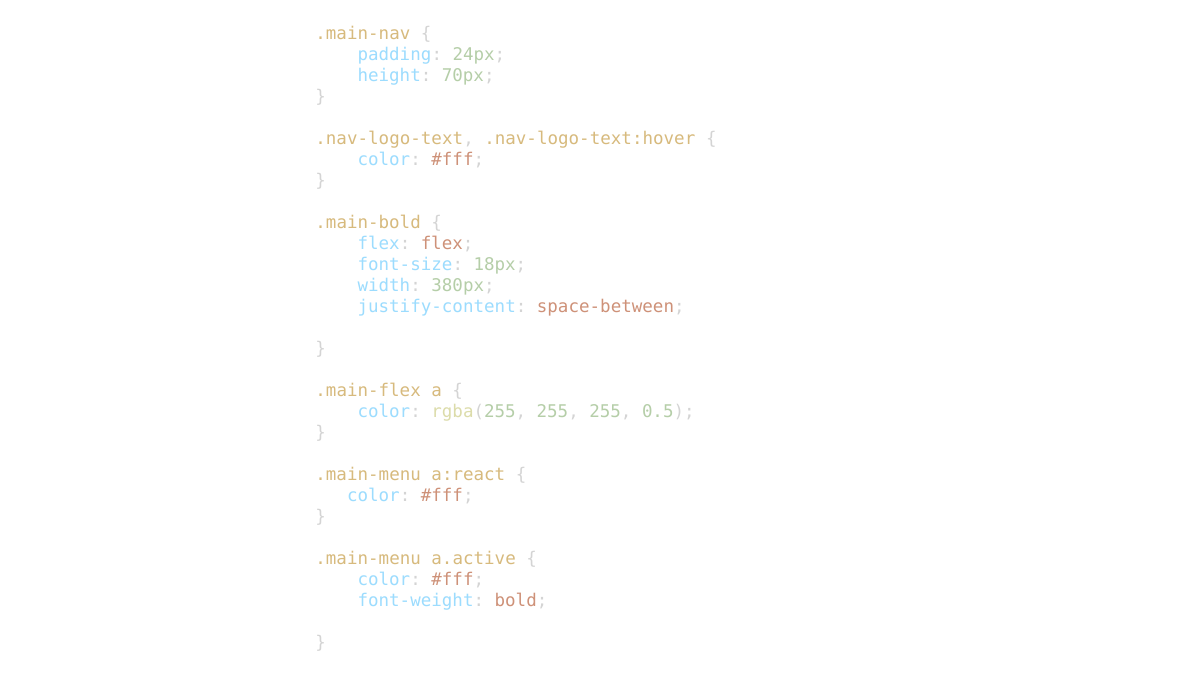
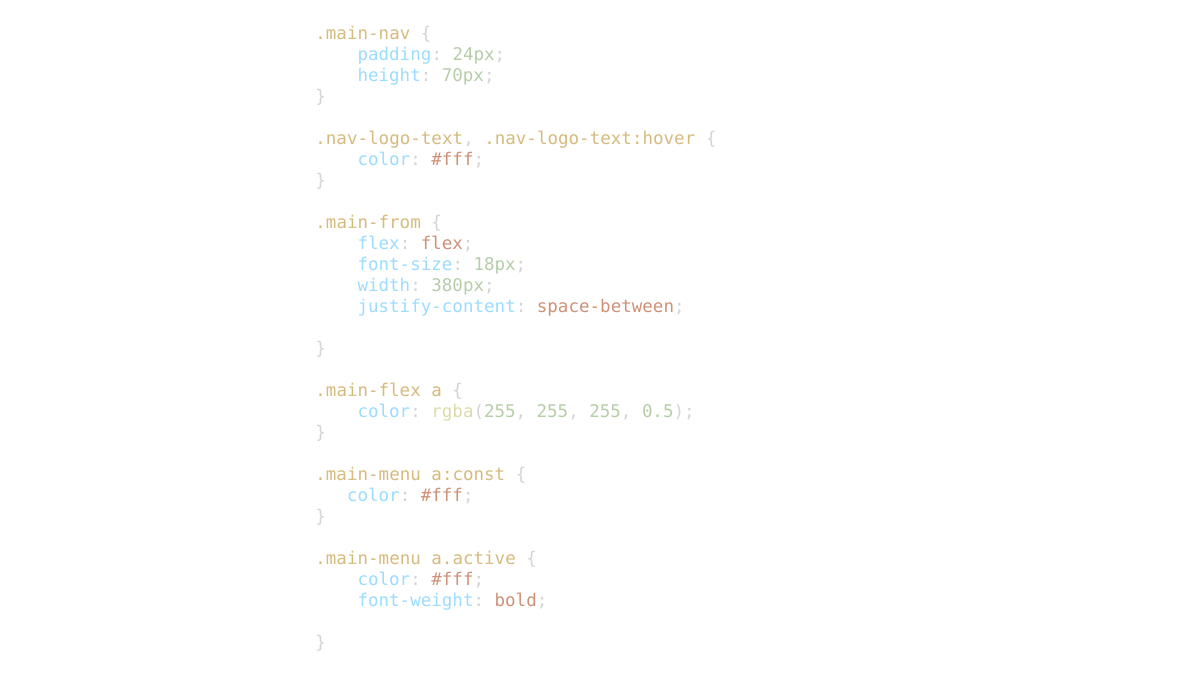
.main-bold: .main-bold -> .main-from
a:react: a:react -> a:const
